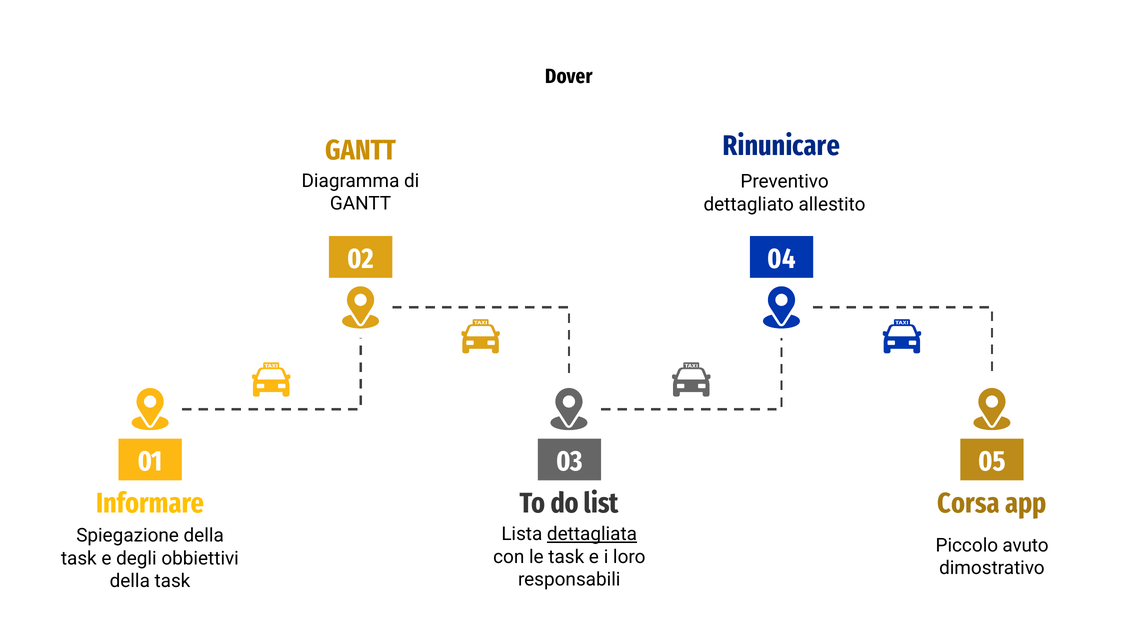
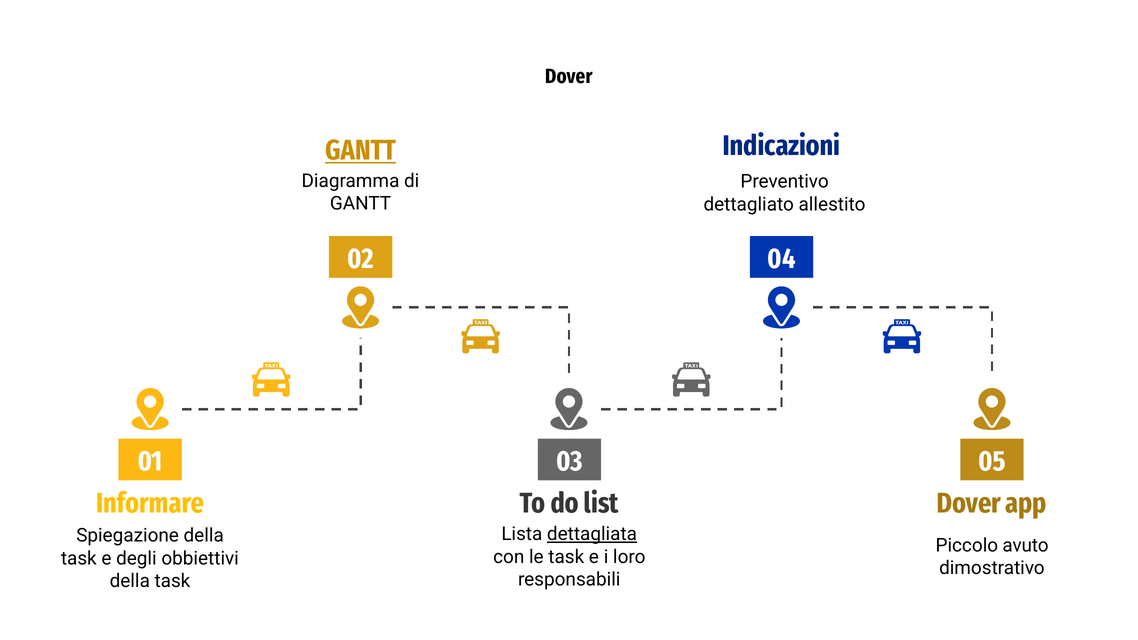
Rinunicare: Rinunicare -> Indicazioni
GANTT at (361, 151) underline: none -> present
Corsa at (969, 503): Corsa -> Dover
